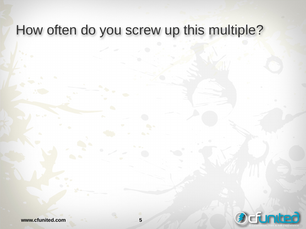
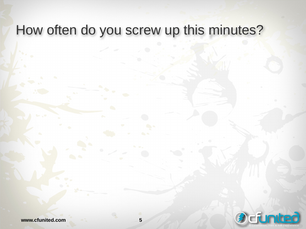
multiple: multiple -> minutes
